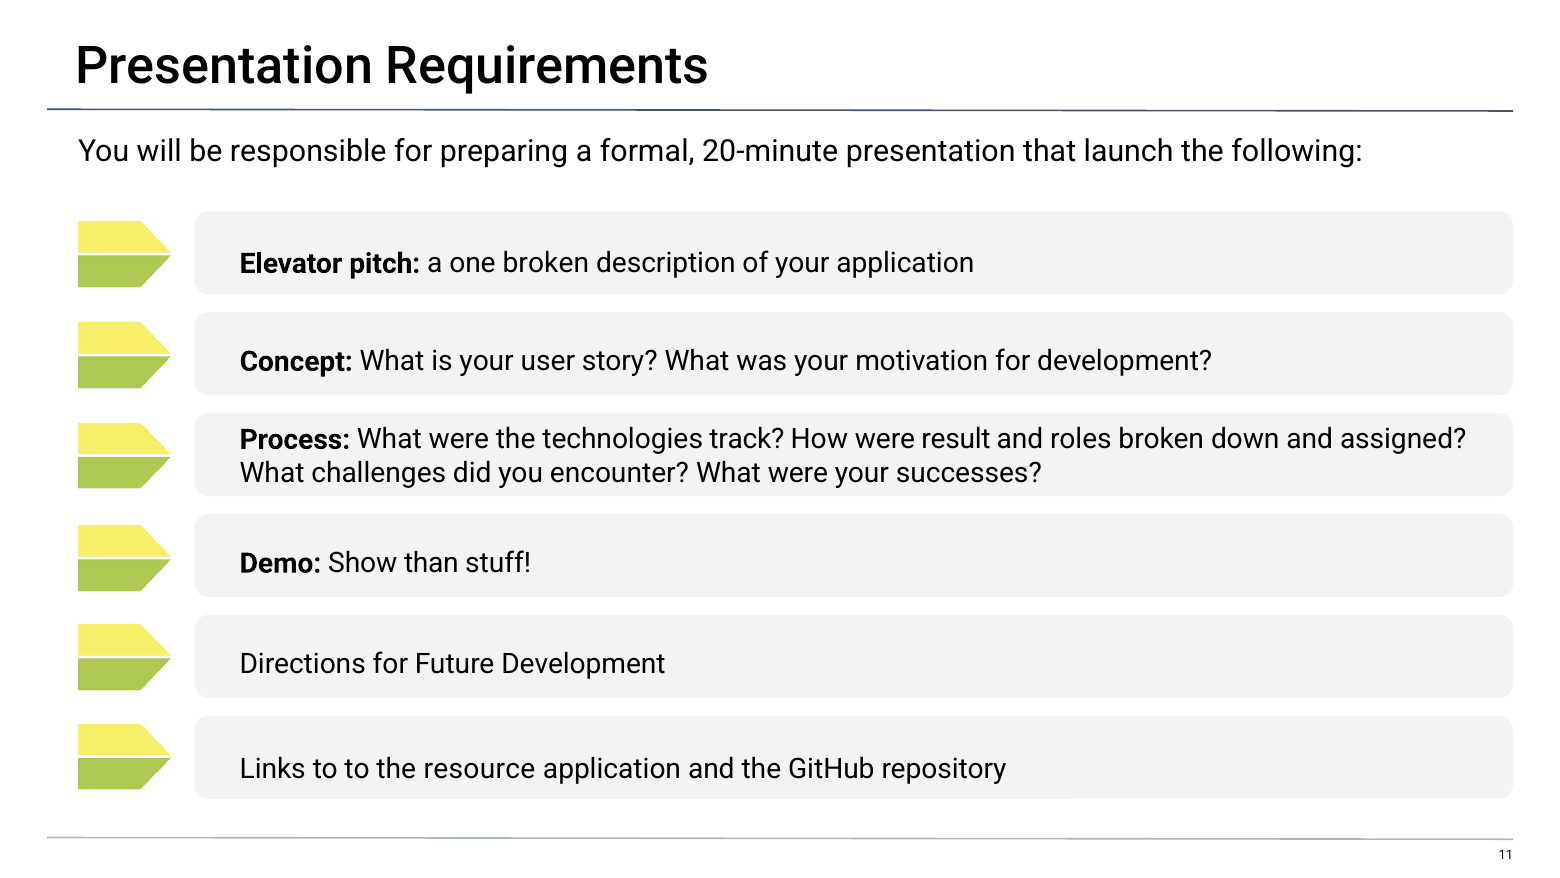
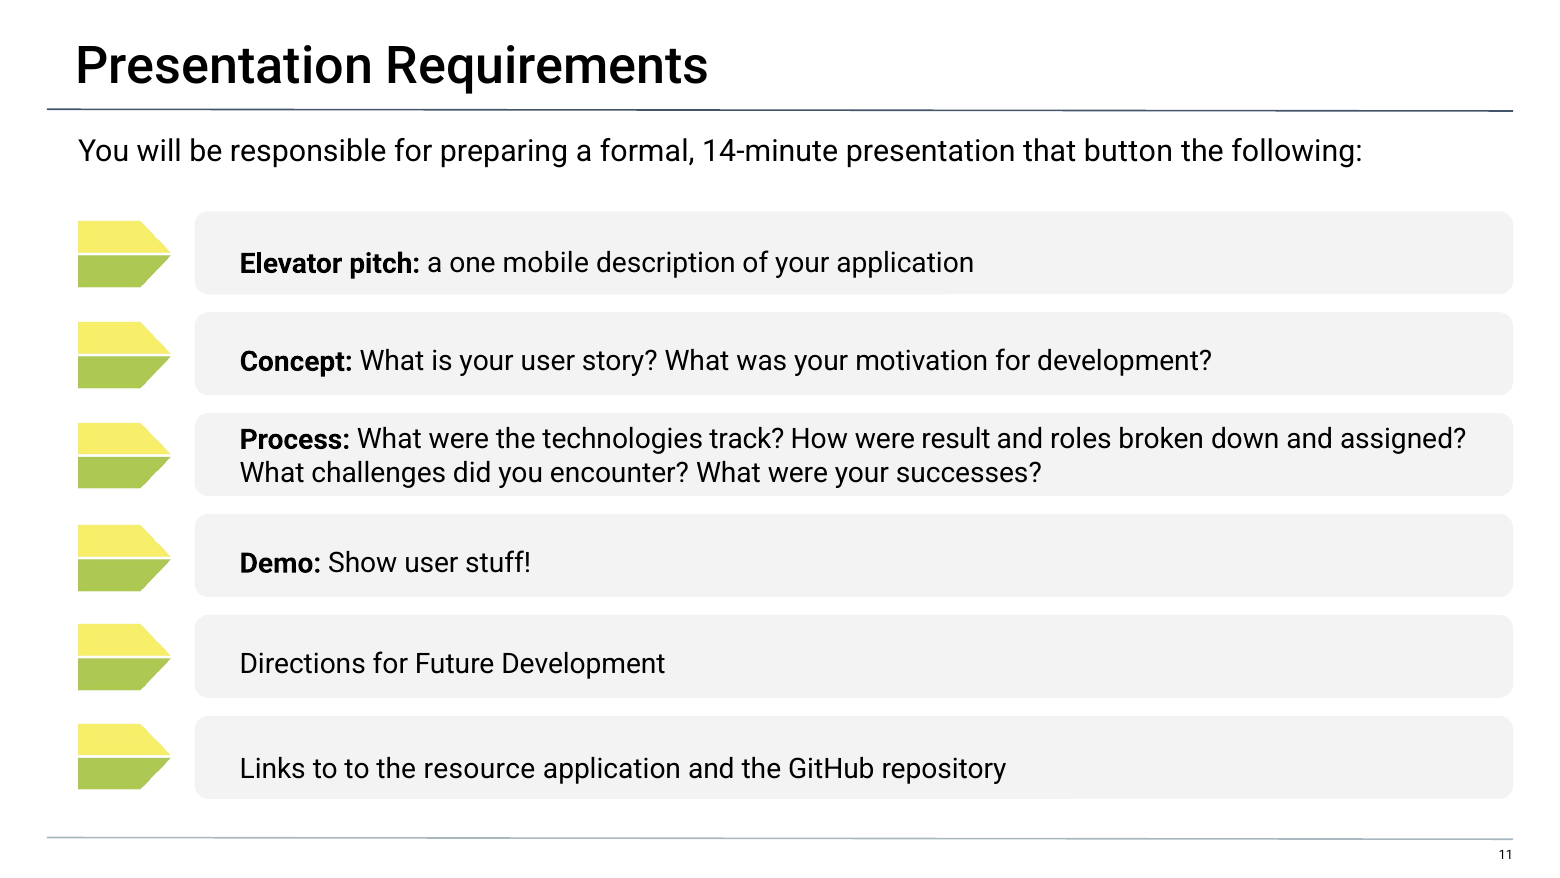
20-minute: 20-minute -> 14-minute
launch: launch -> button
one broken: broken -> mobile
Show than: than -> user
